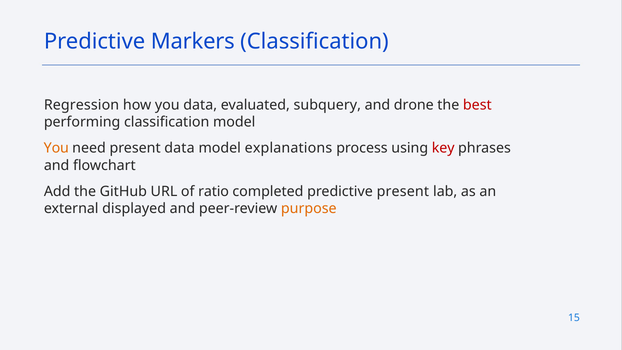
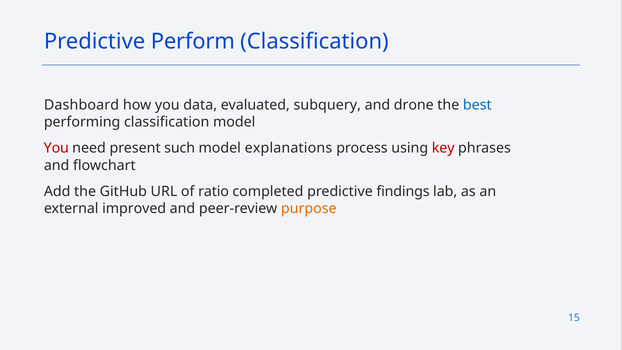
Markers: Markers -> Perform
Regression: Regression -> Dashboard
best colour: red -> blue
You at (56, 148) colour: orange -> red
present data: data -> such
predictive present: present -> findings
displayed: displayed -> improved
